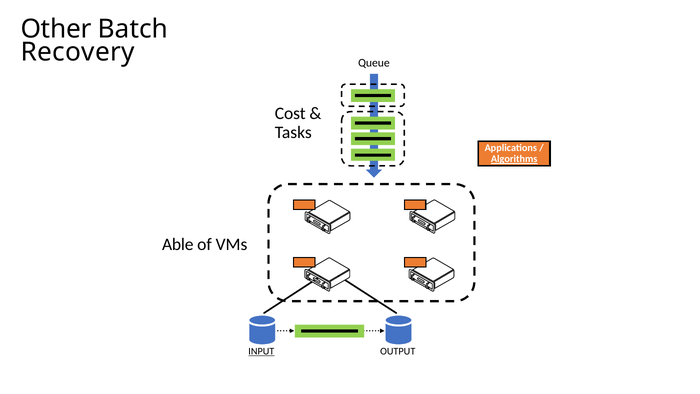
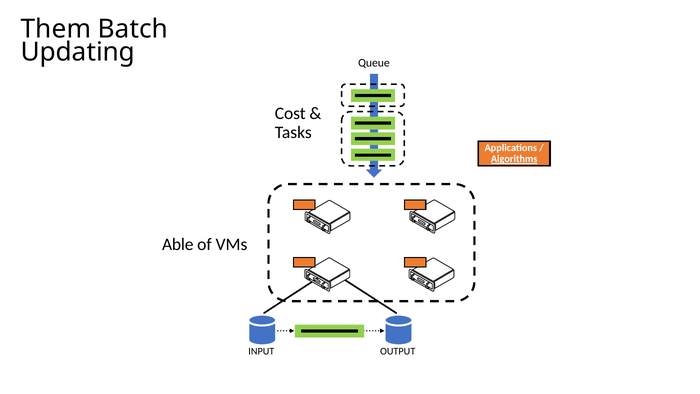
Other: Other -> Them
Recovery: Recovery -> Updating
INPUT underline: present -> none
